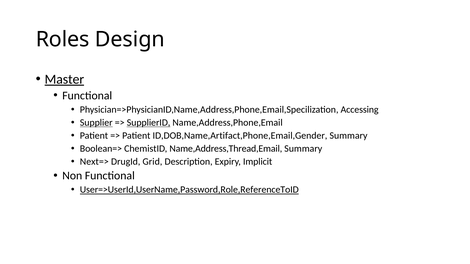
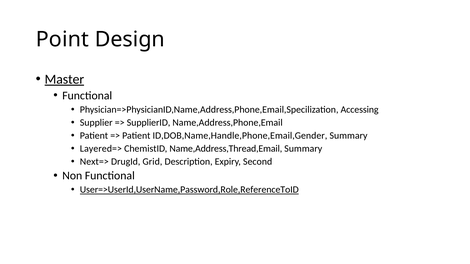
Roles: Roles -> Point
Supplier underline: present -> none
SupplierID underline: present -> none
ID,DOB,Name,Artifact,Phone,Email,Gender: ID,DOB,Name,Artifact,Phone,Email,Gender -> ID,DOB,Name,Handle,Phone,Email,Gender
Boolean=>: Boolean=> -> Layered=>
Implicit: Implicit -> Second
